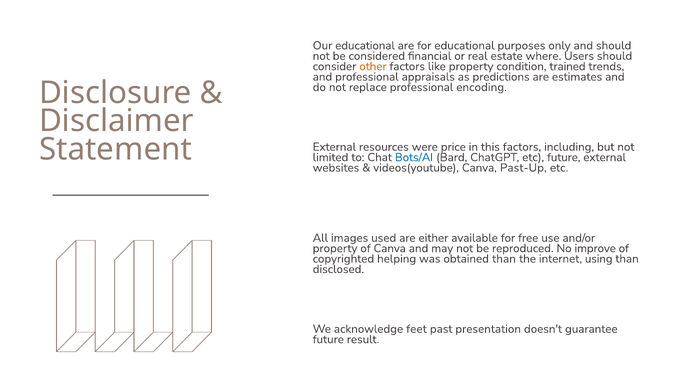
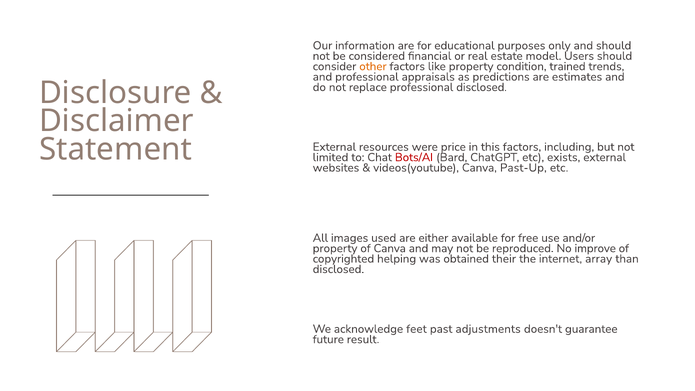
Our educational: educational -> information
where: where -> model
professional encoding: encoding -> disclosed
Bots/AI colour: blue -> red
etc future: future -> exists
obtained than: than -> their
using: using -> array
presentation: presentation -> adjustments
